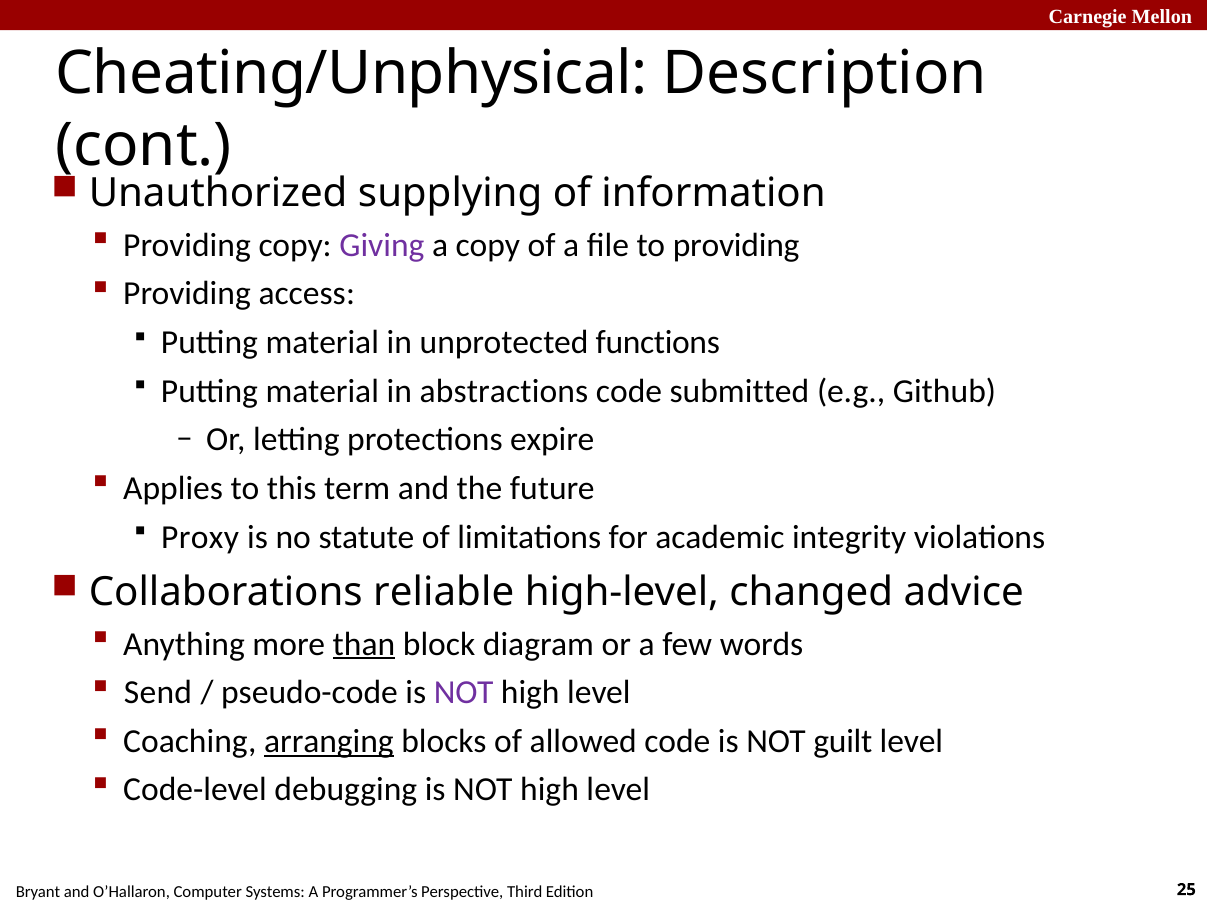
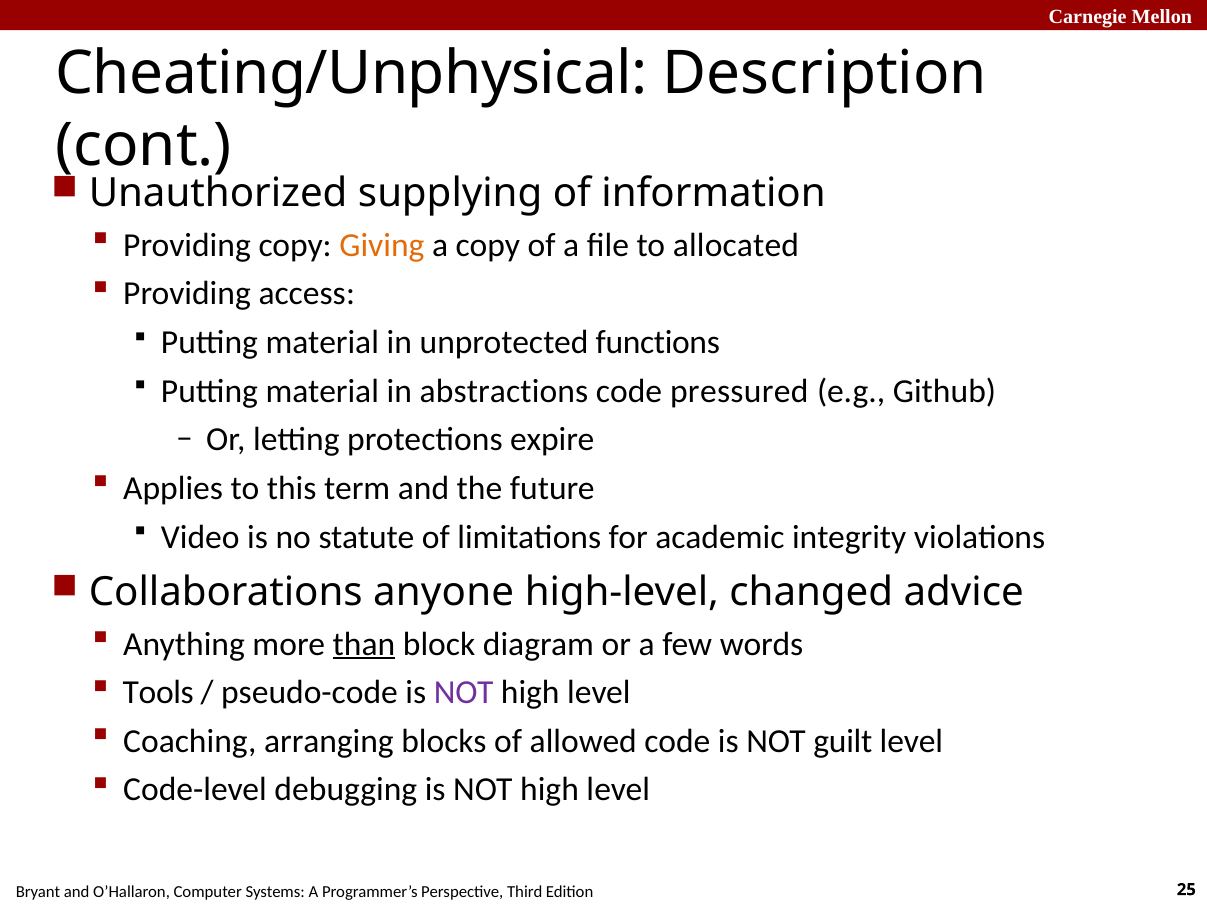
Giving colour: purple -> orange
to providing: providing -> allocated
submitted: submitted -> pressured
Proxy: Proxy -> Video
reliable: reliable -> anyone
Send: Send -> Tools
arranging underline: present -> none
